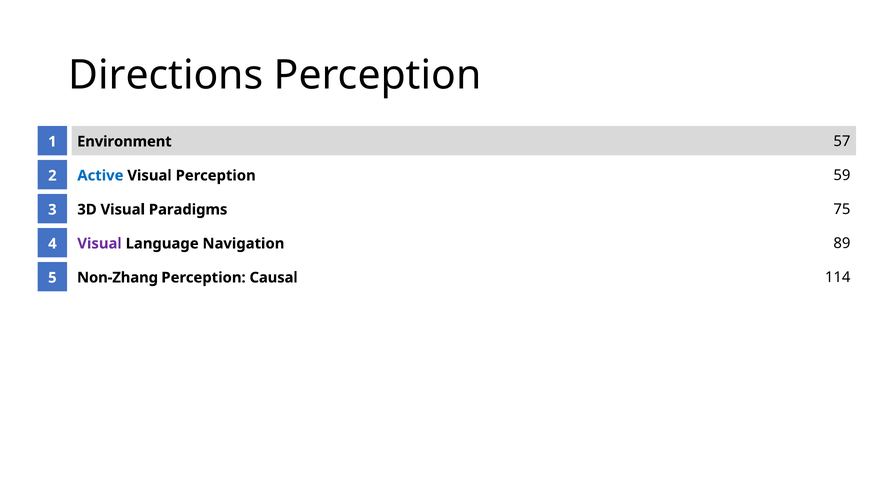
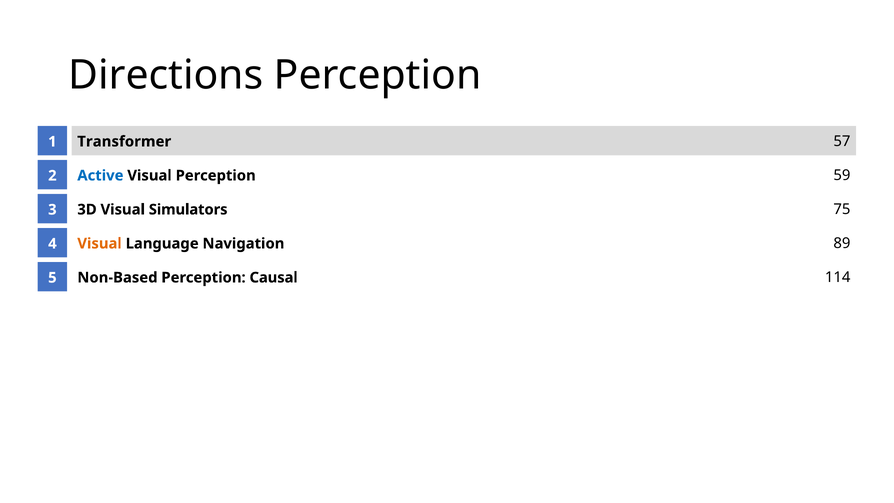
Environment: Environment -> Transformer
Paradigms: Paradigms -> Simulators
Visual at (100, 244) colour: purple -> orange
Non-Zhang: Non-Zhang -> Non-Based
